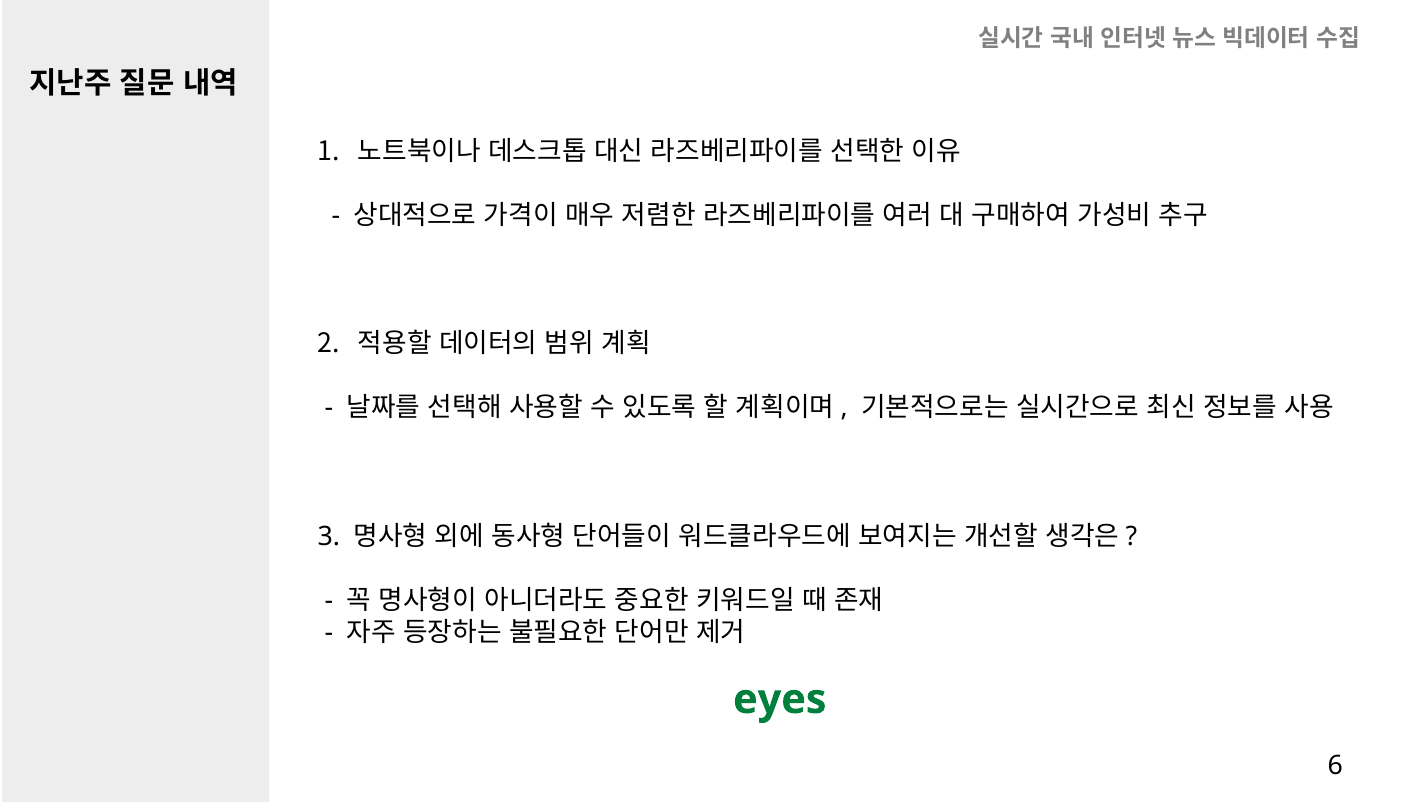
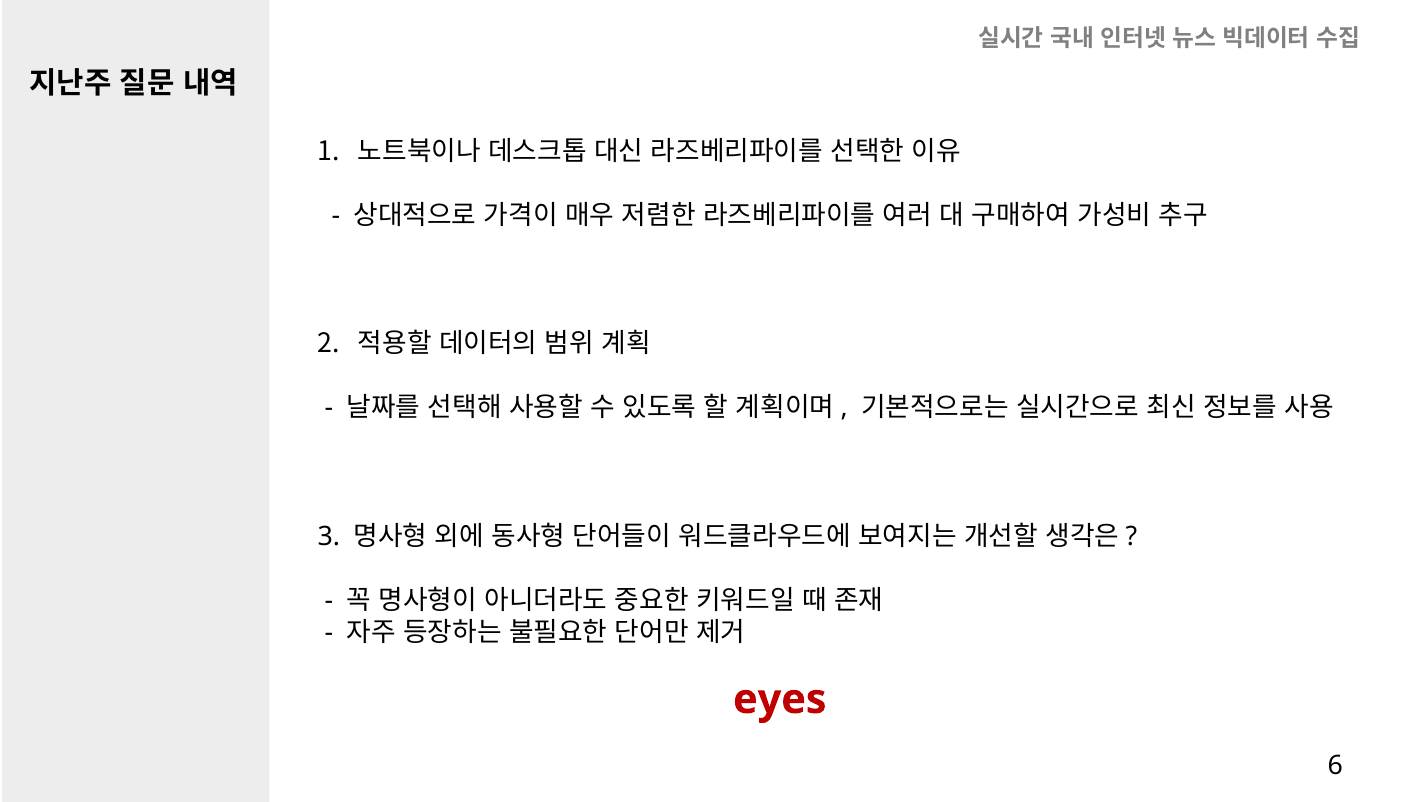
eyes colour: green -> red
